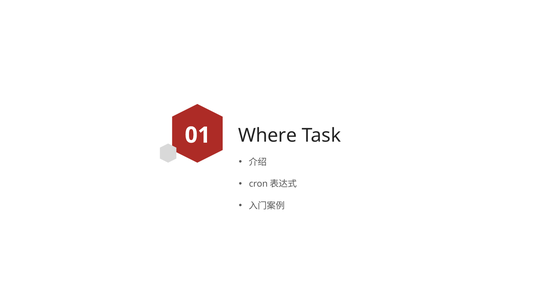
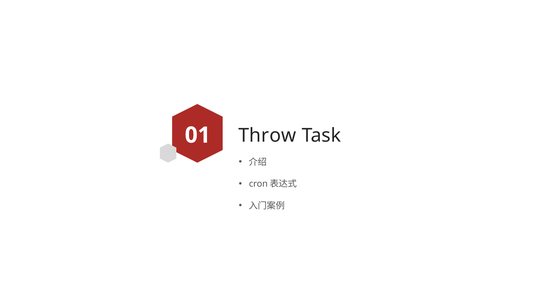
Where: Where -> Throw
